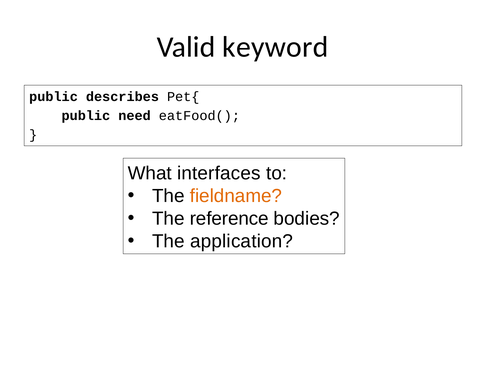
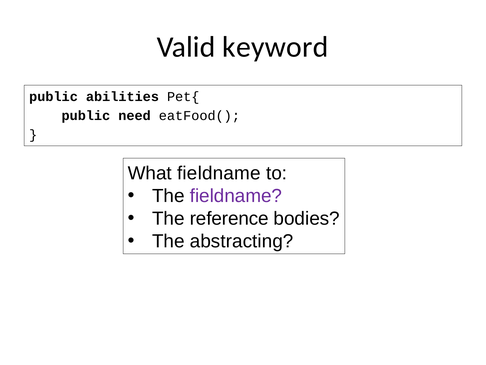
describes: describes -> abilities
What interfaces: interfaces -> fieldname
fieldname at (236, 196) colour: orange -> purple
application: application -> abstracting
